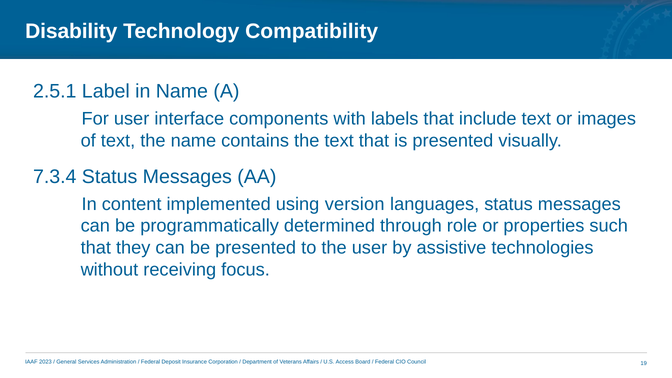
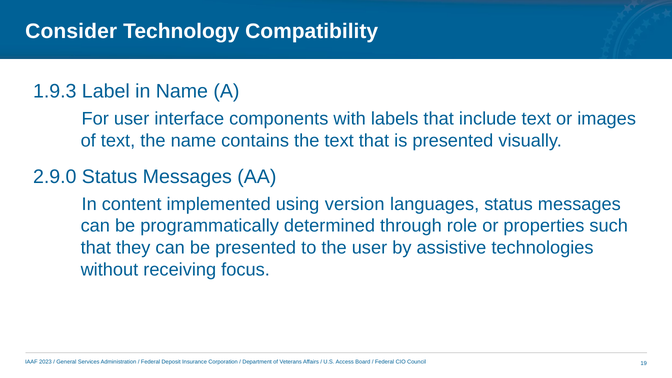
Disability: Disability -> Consider
2.5.1: 2.5.1 -> 1.9.3
7.3.4: 7.3.4 -> 2.9.0
